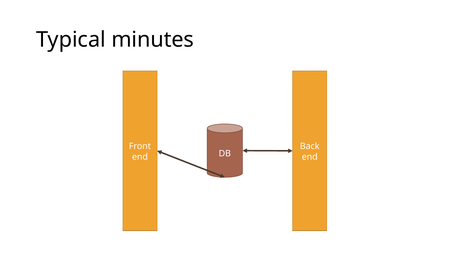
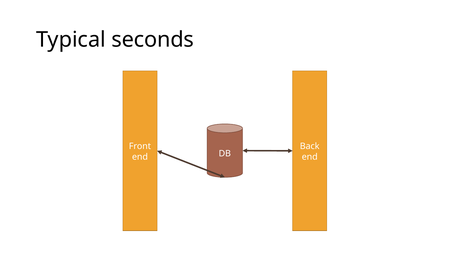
minutes: minutes -> seconds
